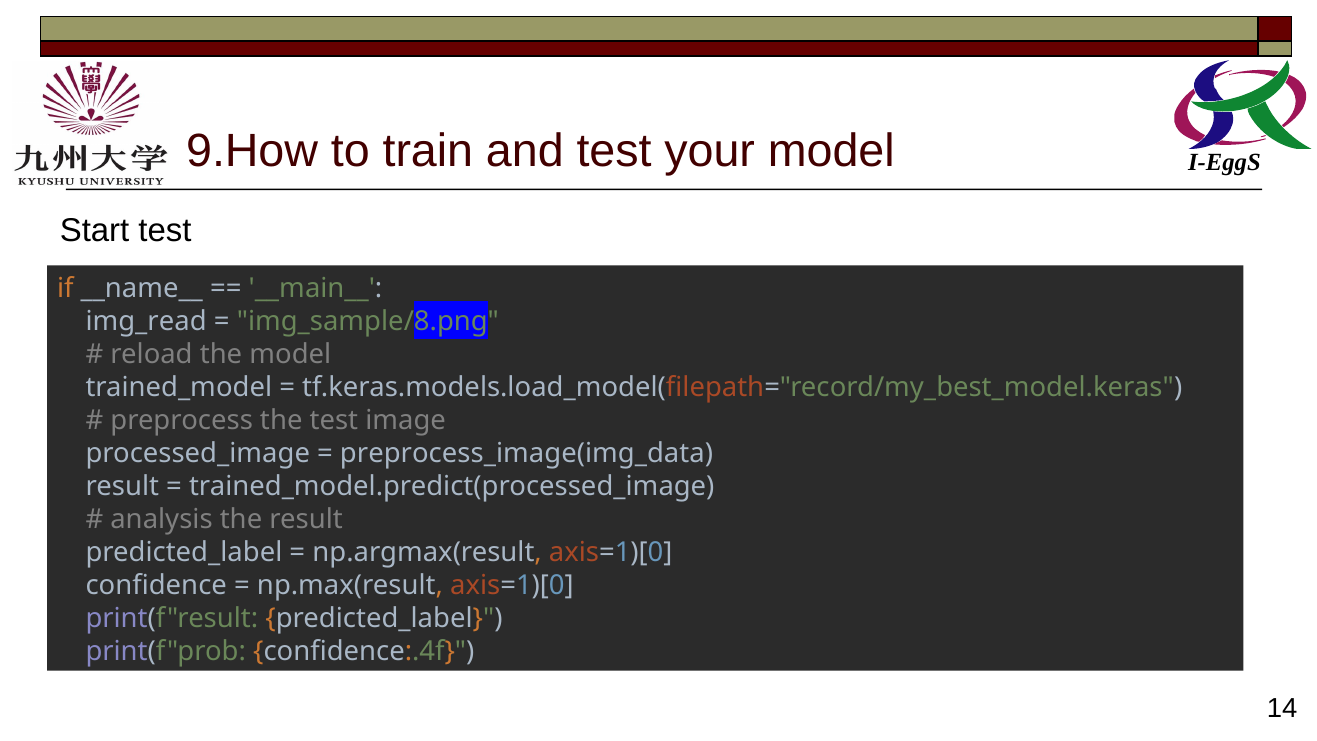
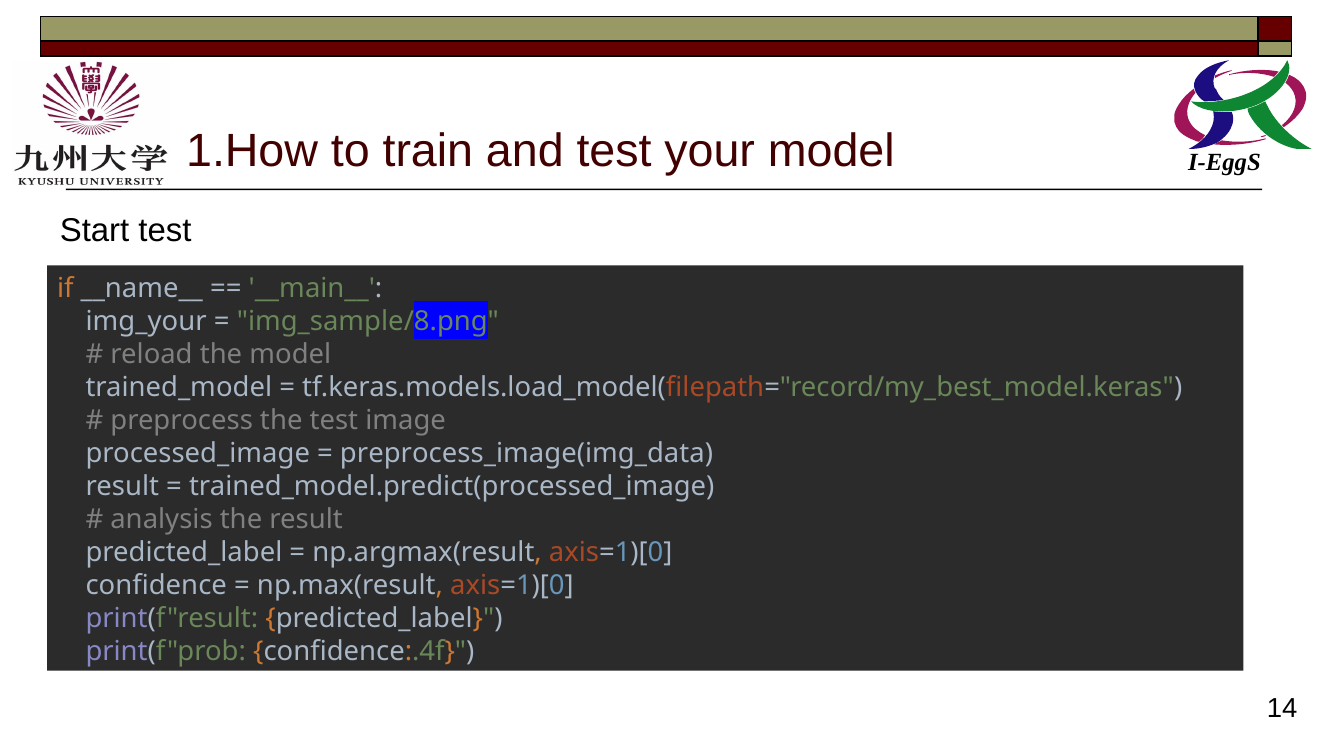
9.How: 9.How -> 1.How
img_read: img_read -> img_your
